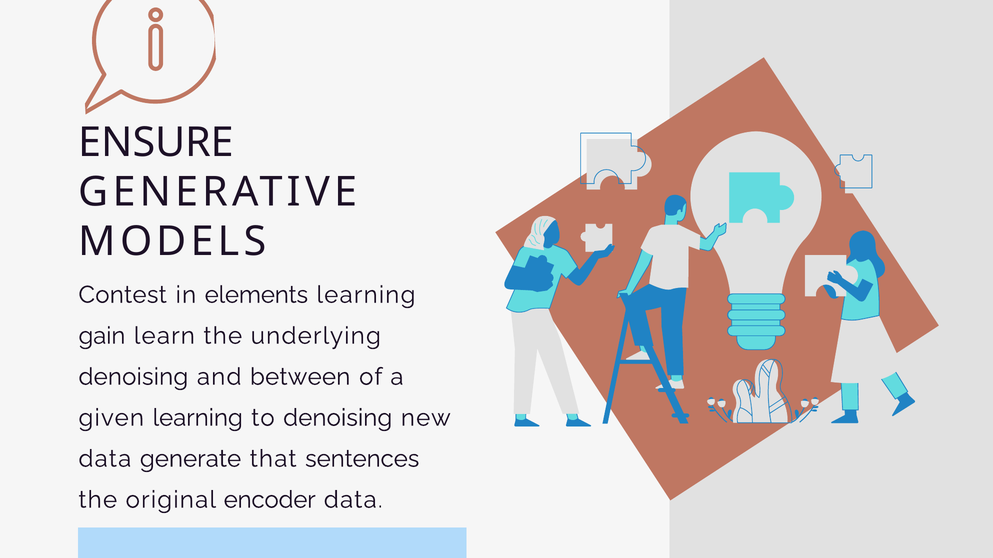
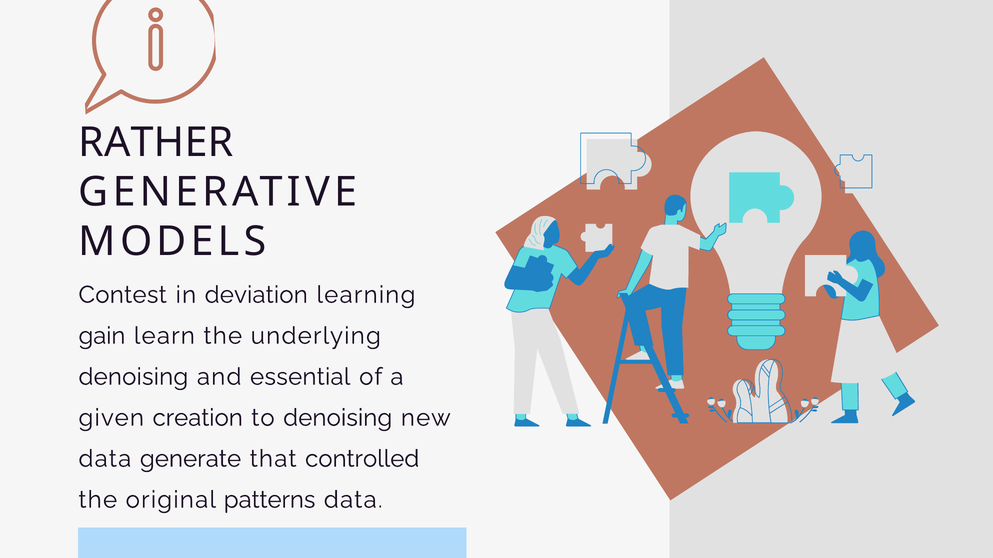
ENSURE: ENSURE -> RATHER
elements: elements -> deviation
between: between -> essential
given learning: learning -> creation
sentences: sentences -> controlled
encoder: encoder -> patterns
